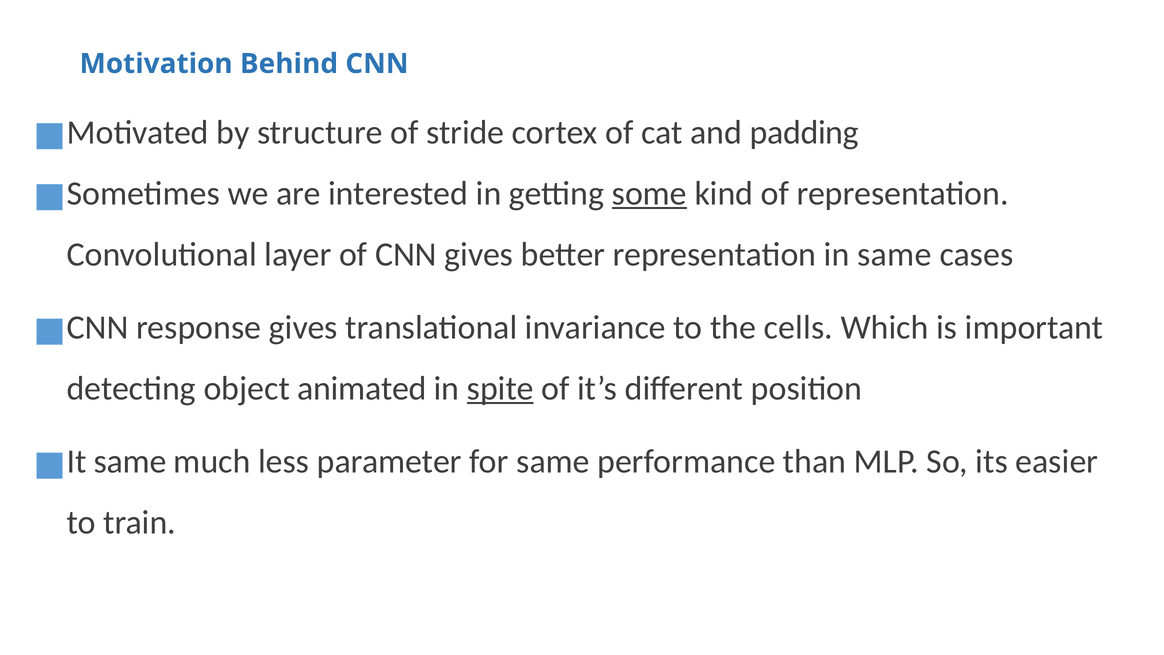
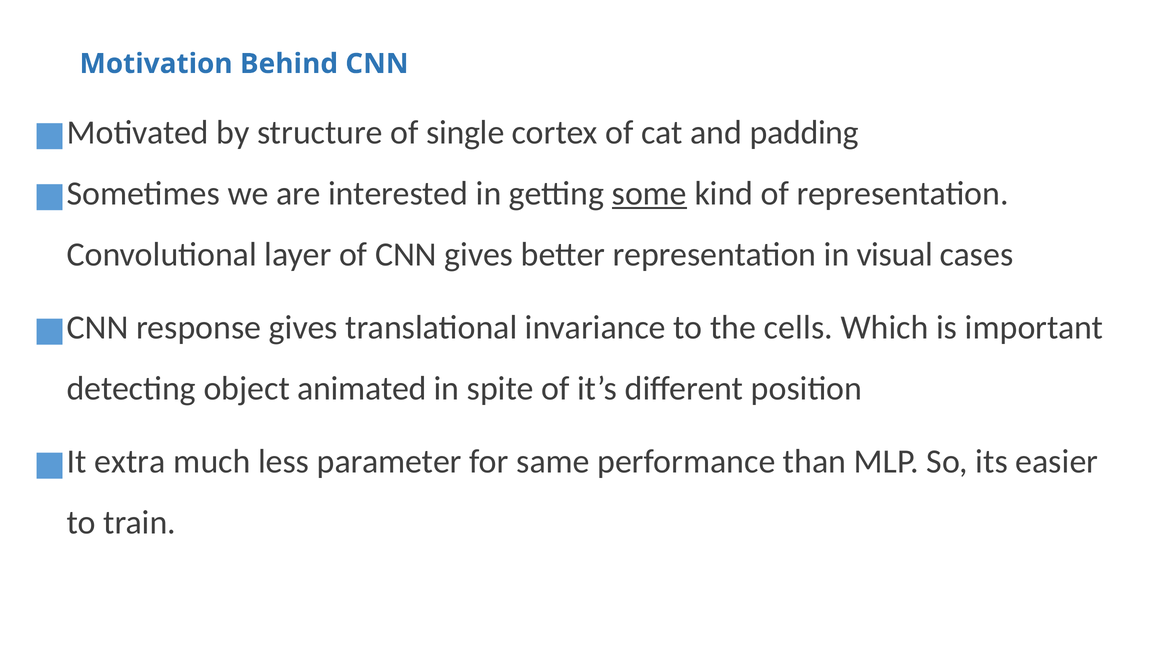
stride: stride -> single
in same: same -> visual
spite underline: present -> none
same at (130, 461): same -> extra
